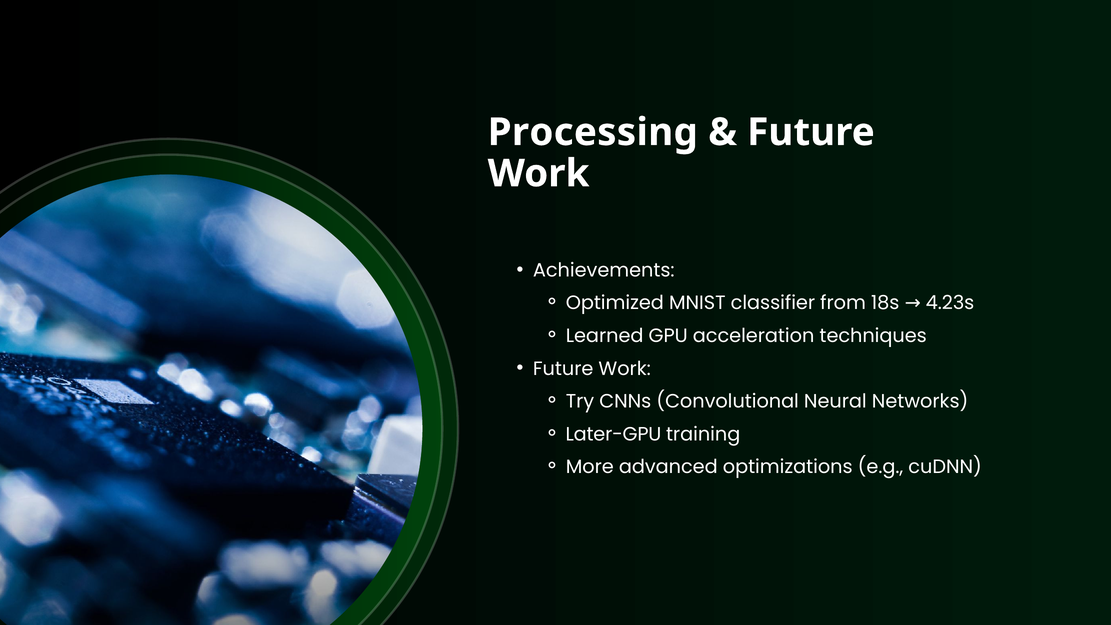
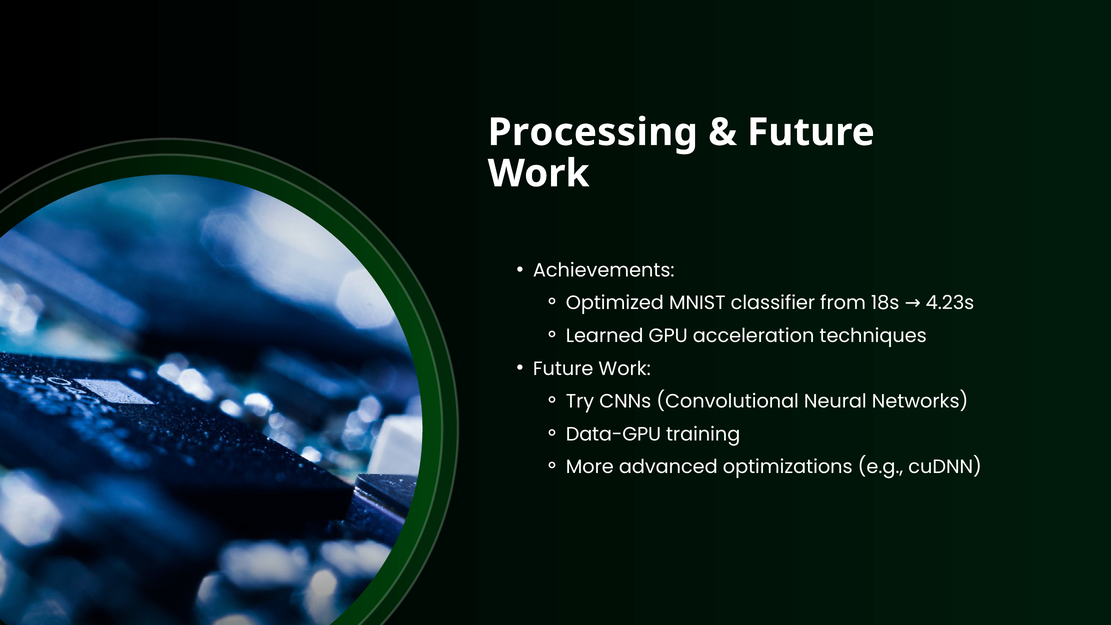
Later-GPU: Later-GPU -> Data-GPU
